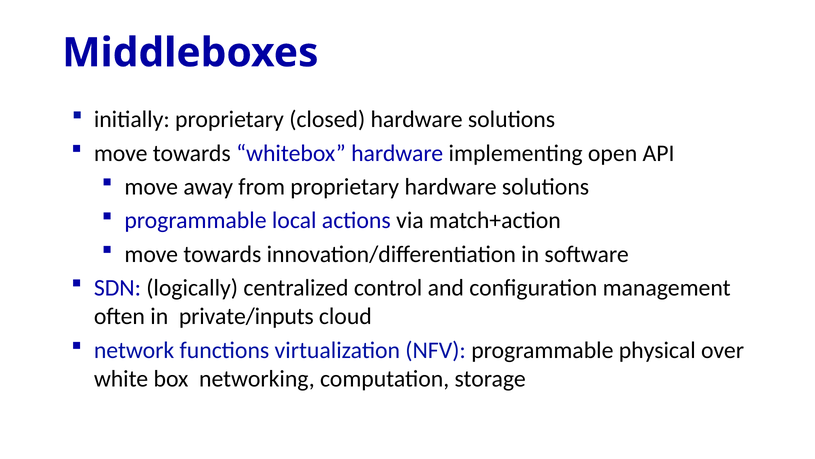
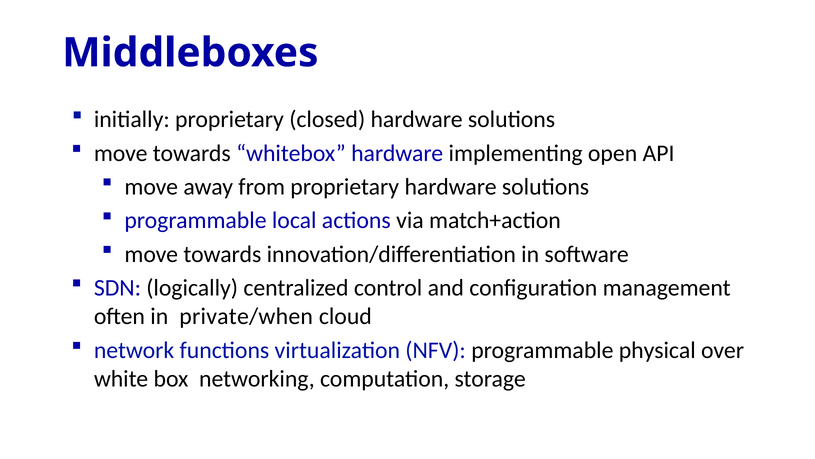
private/inputs: private/inputs -> private/when
